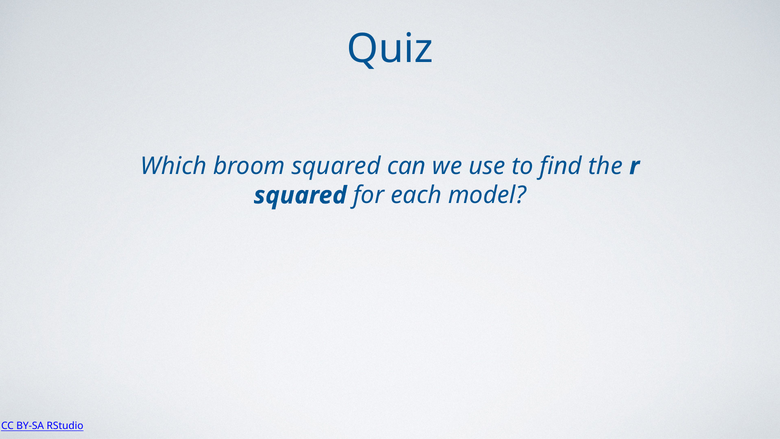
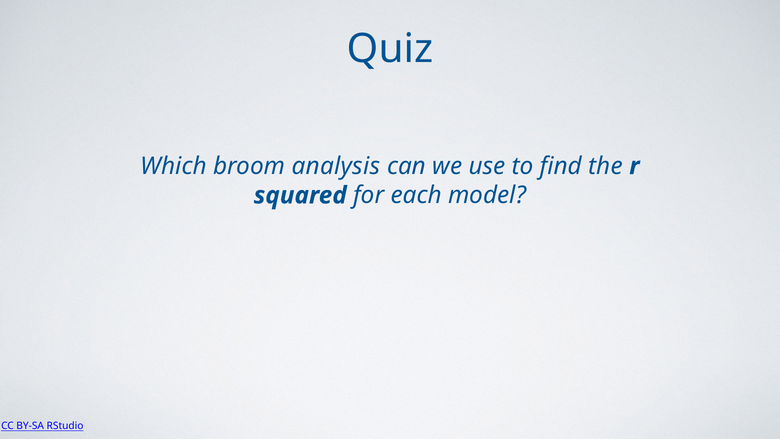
broom squared: squared -> analysis
